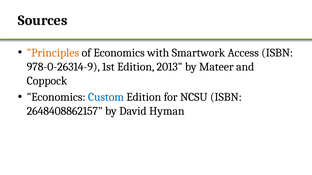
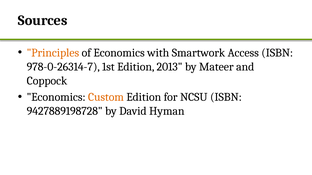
978-0-26314-9: 978-0-26314-9 -> 978-0-26314-7
Custom colour: blue -> orange
2648408862157: 2648408862157 -> 9427889198728
